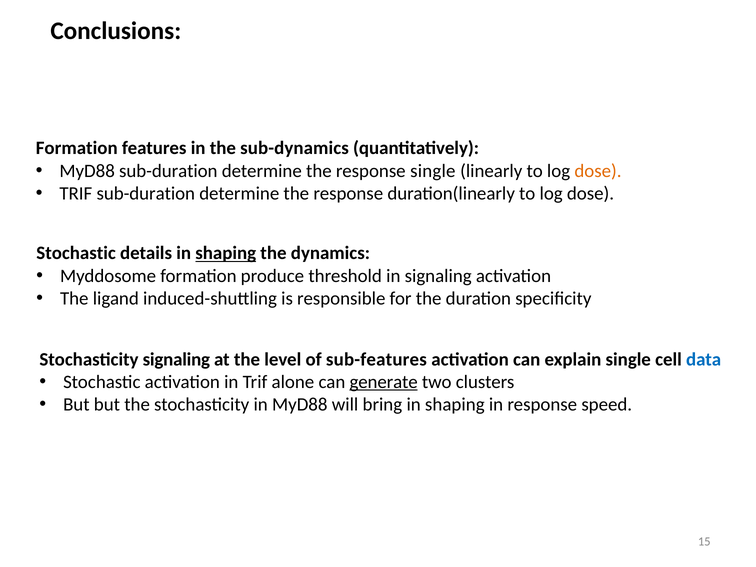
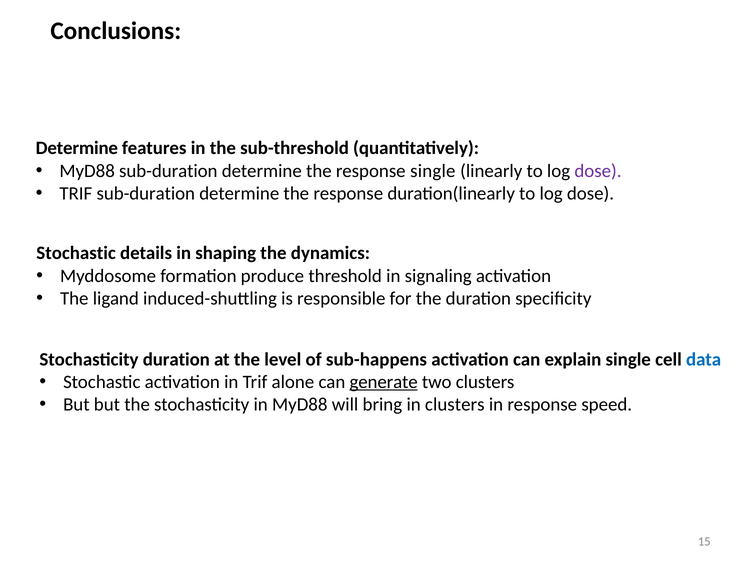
Formation at (77, 148): Formation -> Determine
sub-dynamics: sub-dynamics -> sub-threshold
dose at (598, 171) colour: orange -> purple
shaping at (226, 253) underline: present -> none
Stochasticity signaling: signaling -> duration
sub-features: sub-features -> sub-happens
bring in shaping: shaping -> clusters
